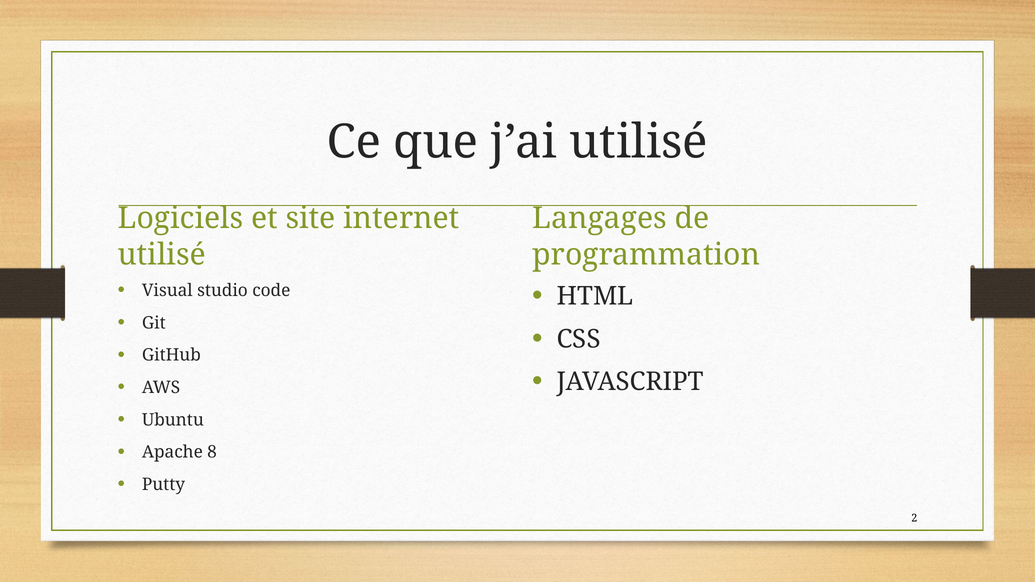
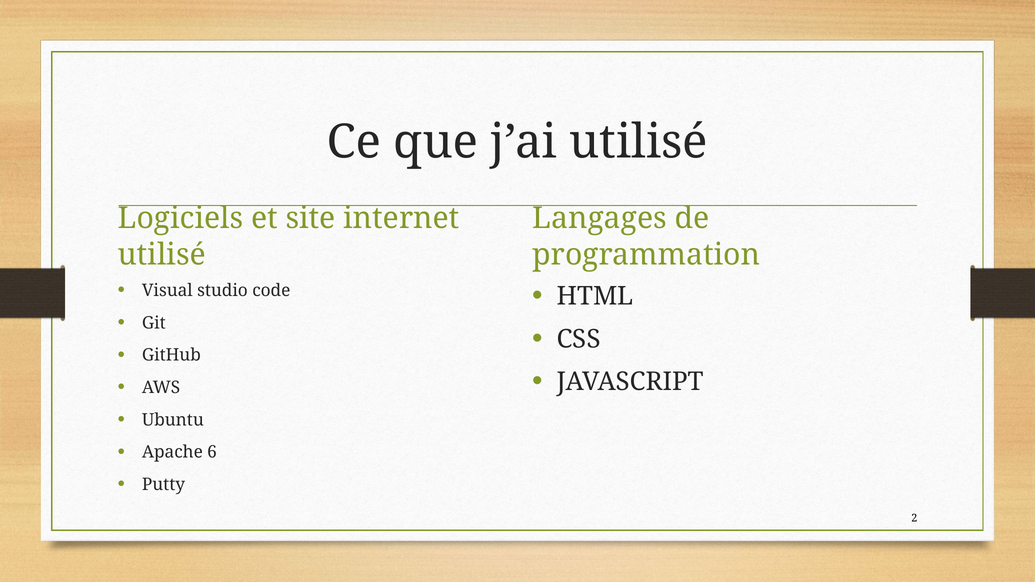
8: 8 -> 6
